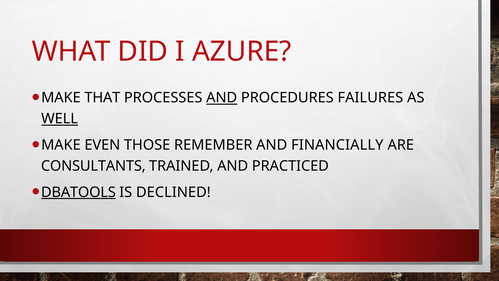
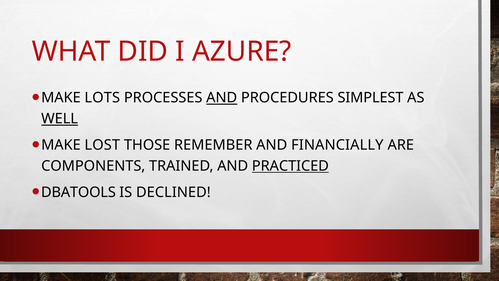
THAT: THAT -> LOTS
FAILURES: FAILURES -> SIMPLEST
EVEN: EVEN -> LOST
CONSULTANTS: CONSULTANTS -> COMPONENTS
PRACTICED underline: none -> present
DBATOOLS underline: present -> none
